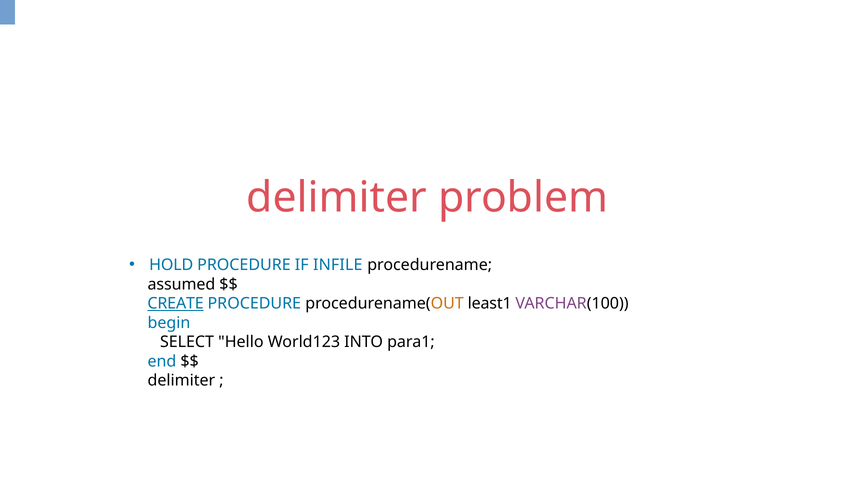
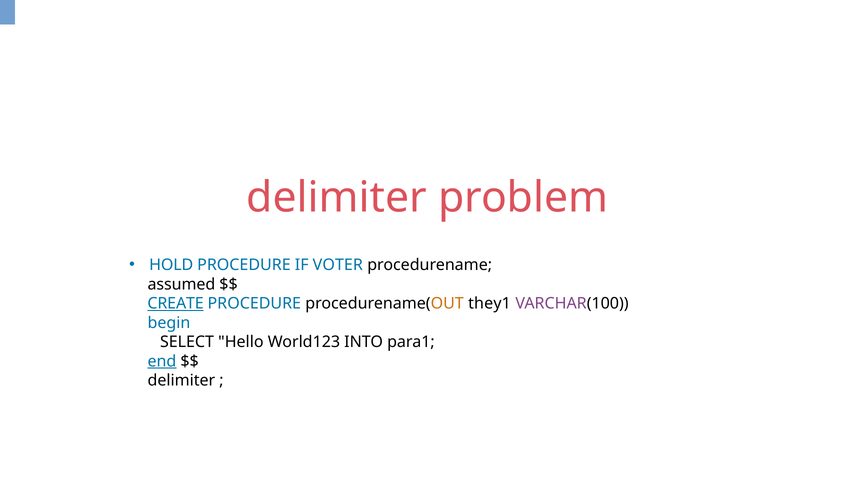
INFILE: INFILE -> VOTER
least1: least1 -> they1
end underline: none -> present
